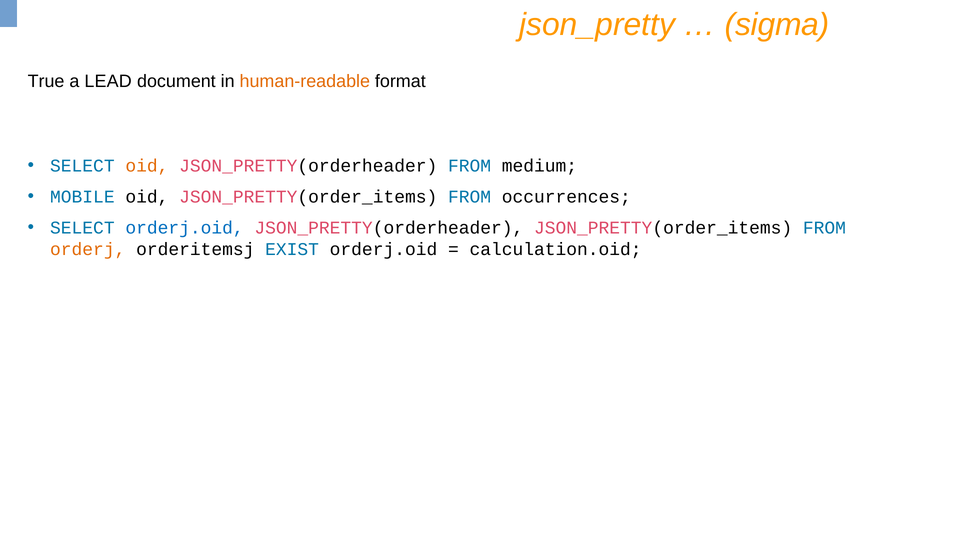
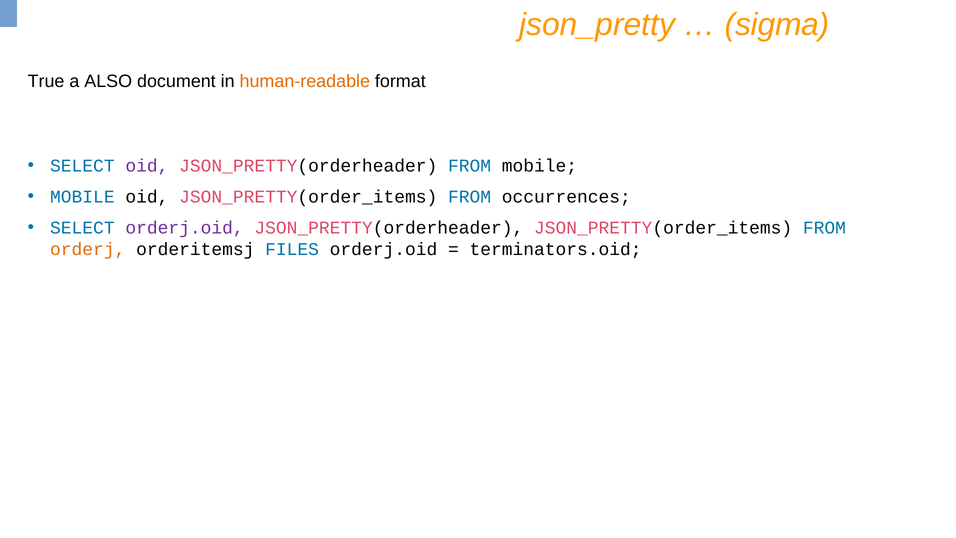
LEAD: LEAD -> ALSO
oid at (147, 166) colour: orange -> purple
FROM medium: medium -> mobile
orderj.oid at (185, 228) colour: blue -> purple
EXIST: EXIST -> FILES
calculation.oid: calculation.oid -> terminators.oid
